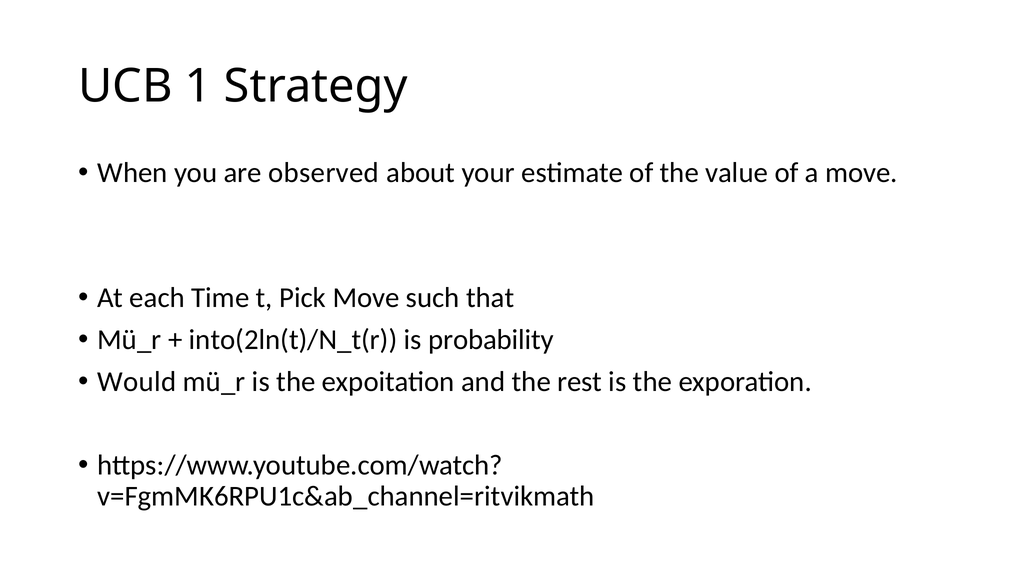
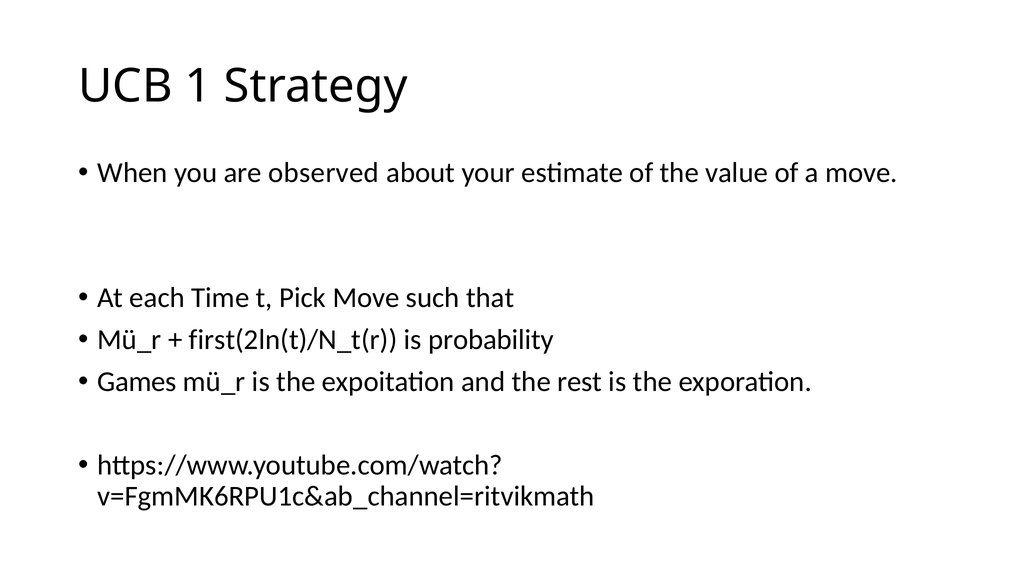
into(2ln(t)/N_t(r: into(2ln(t)/N_t(r -> first(2ln(t)/N_t(r
Would: Would -> Games
